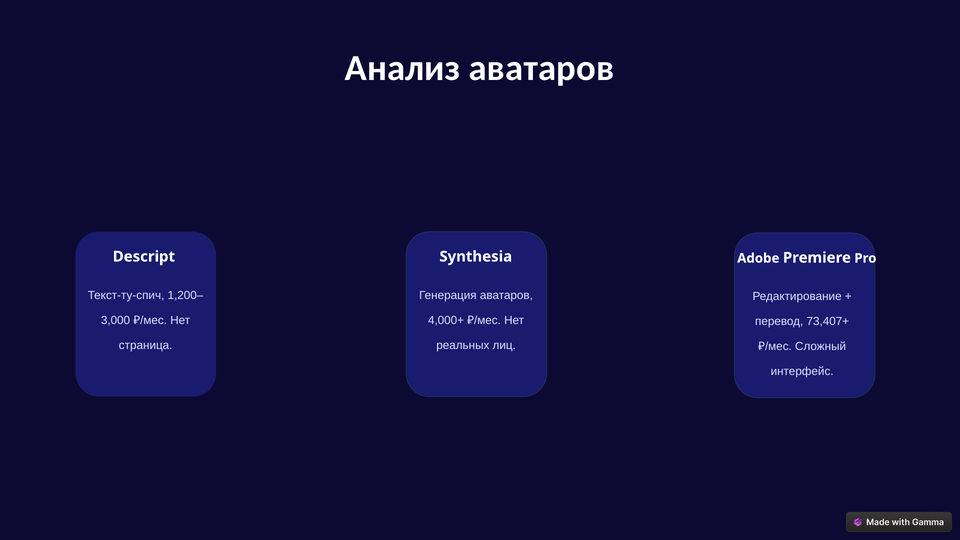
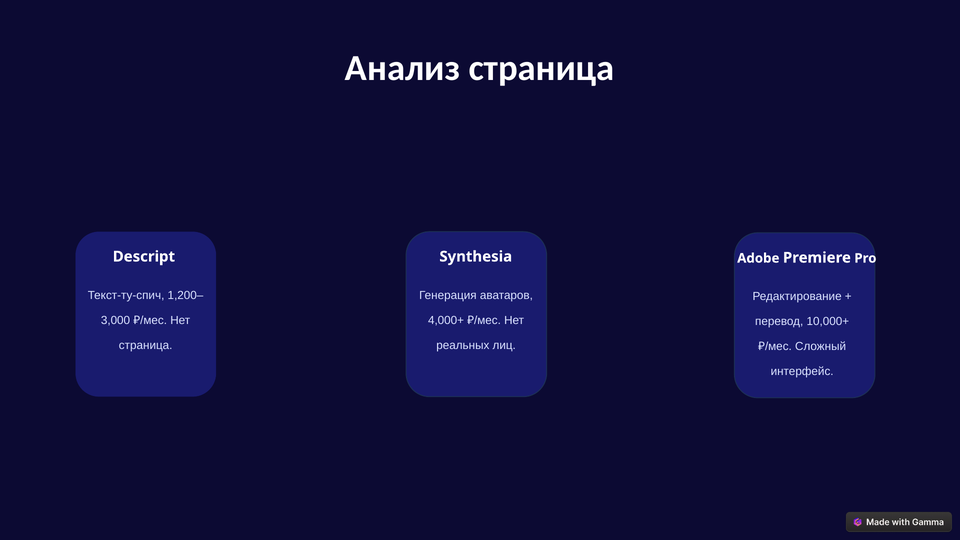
Анализ аватаров: аватаров -> страница
73,407+: 73,407+ -> 10,000+
